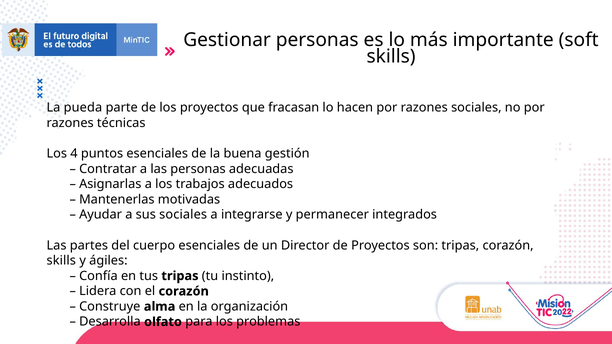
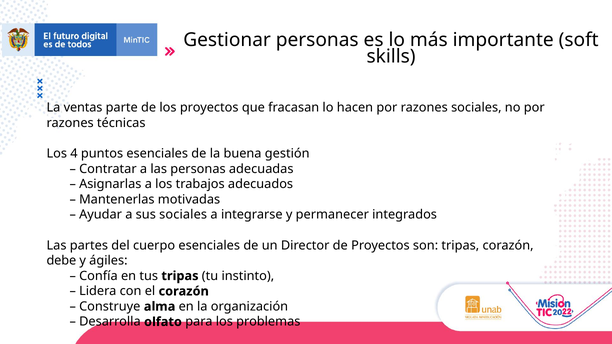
pueda: pueda -> ventas
skills at (61, 261): skills -> debe
